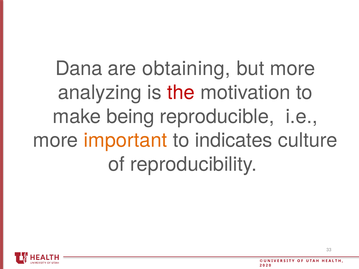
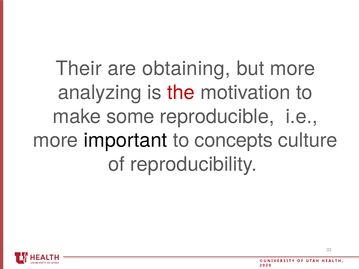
Dana: Dana -> Their
being: being -> some
important colour: orange -> black
indicates: indicates -> concepts
